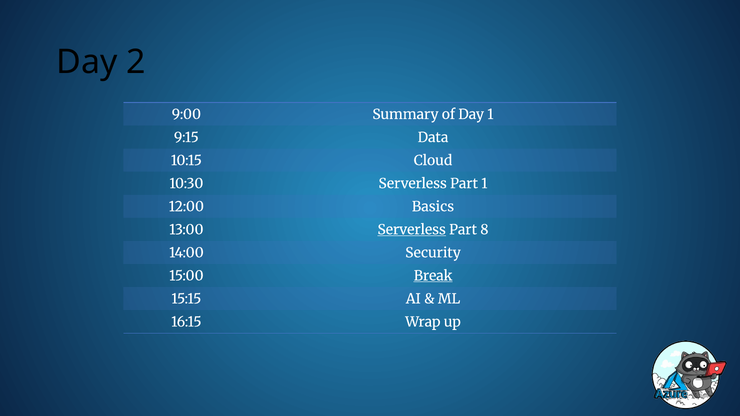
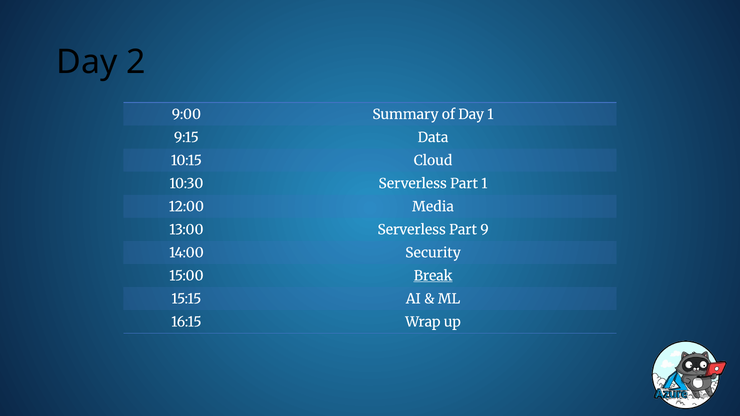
Basics: Basics -> Media
Serverless at (412, 230) underline: present -> none
8: 8 -> 9
